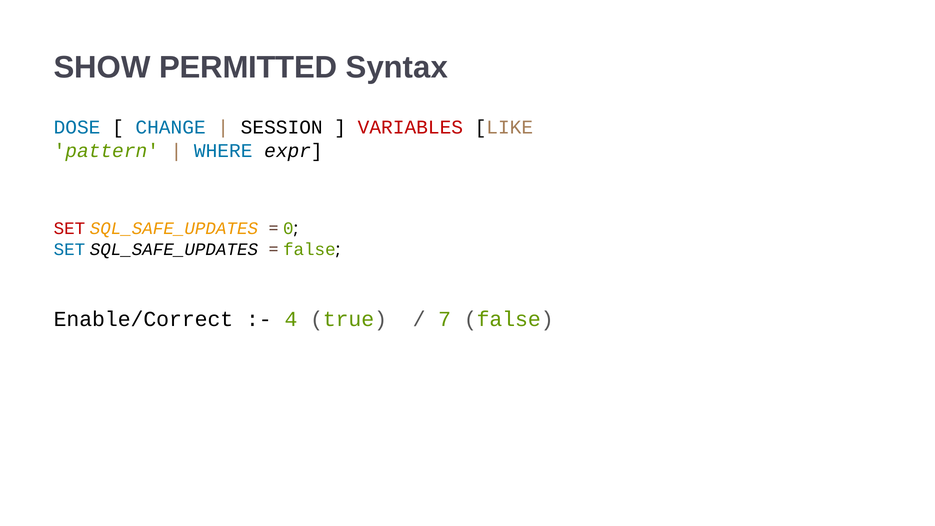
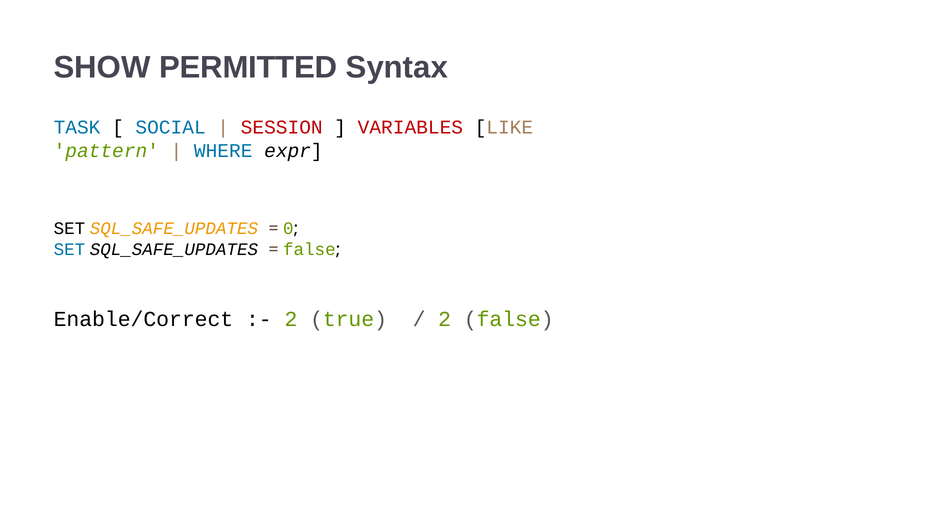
DOSE: DOSE -> TASK
CHANGE: CHANGE -> SOCIAL
SESSION colour: black -> red
SET at (69, 228) colour: red -> black
4 at (291, 319): 4 -> 2
7 at (445, 319): 7 -> 2
